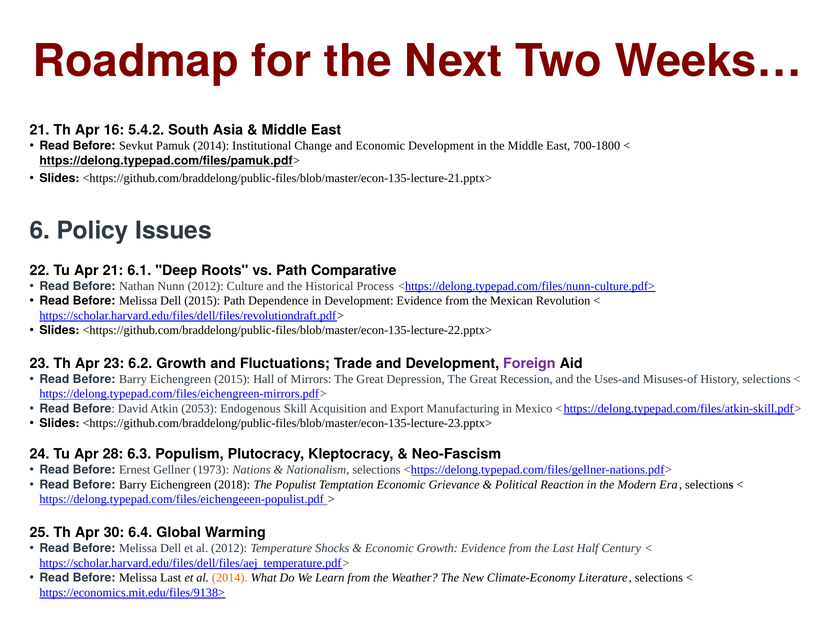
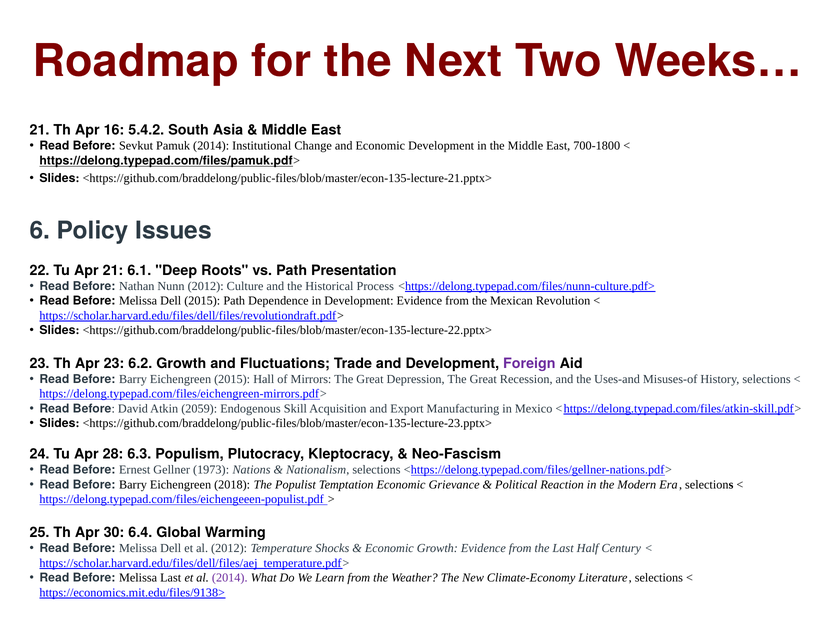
Comparative: Comparative -> Presentation
2053: 2053 -> 2059
2014 at (230, 578) colour: orange -> purple
